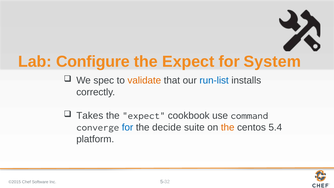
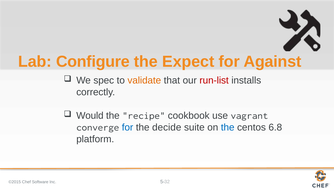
System: System -> Against
run-list colour: blue -> red
Takes: Takes -> Would
expect at (144, 116): expect -> recipe
command: command -> vagrant
the at (228, 127) colour: orange -> blue
5.4: 5.4 -> 6.8
